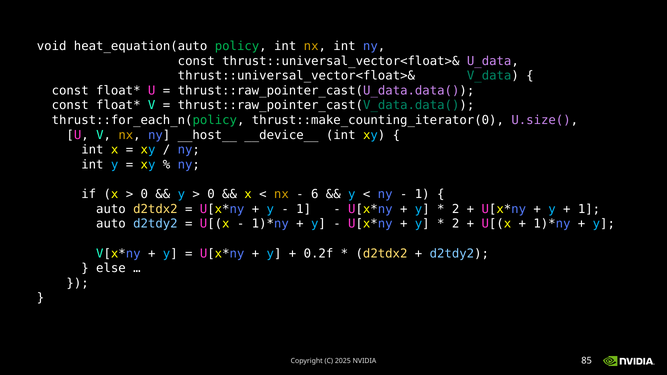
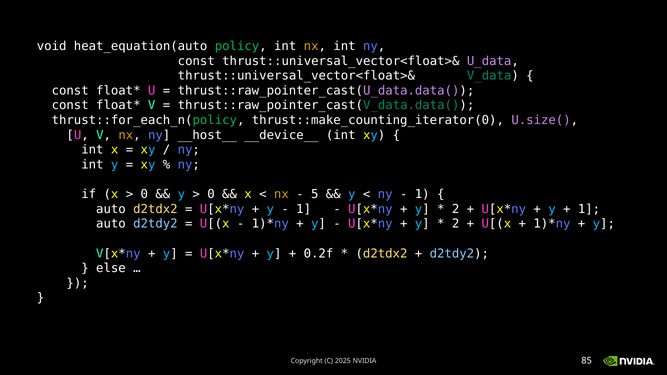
6: 6 -> 5
